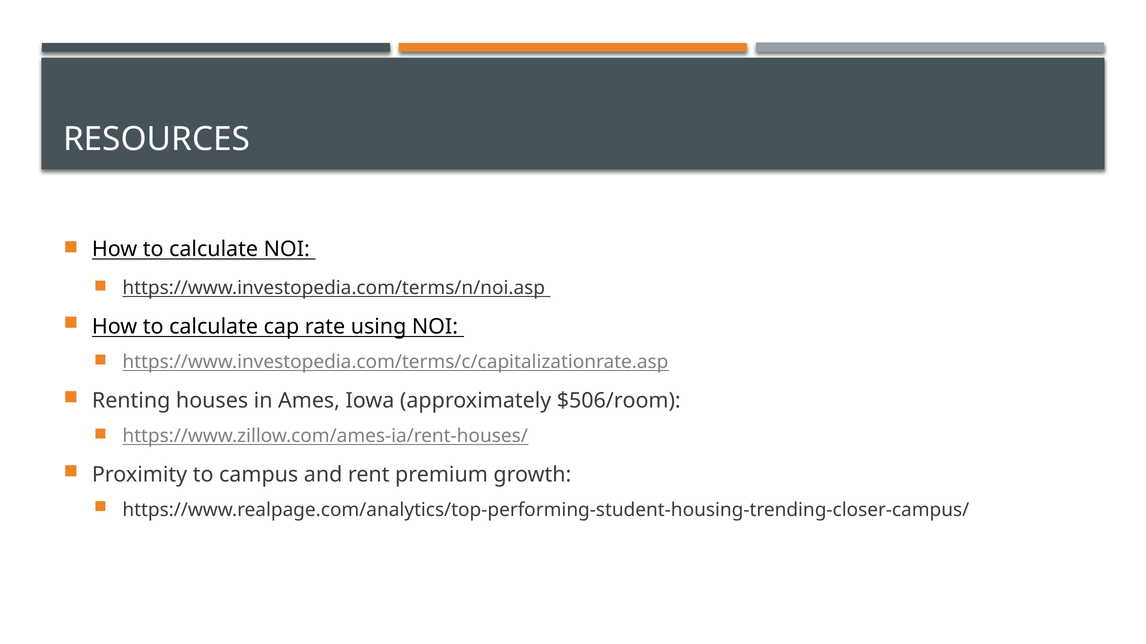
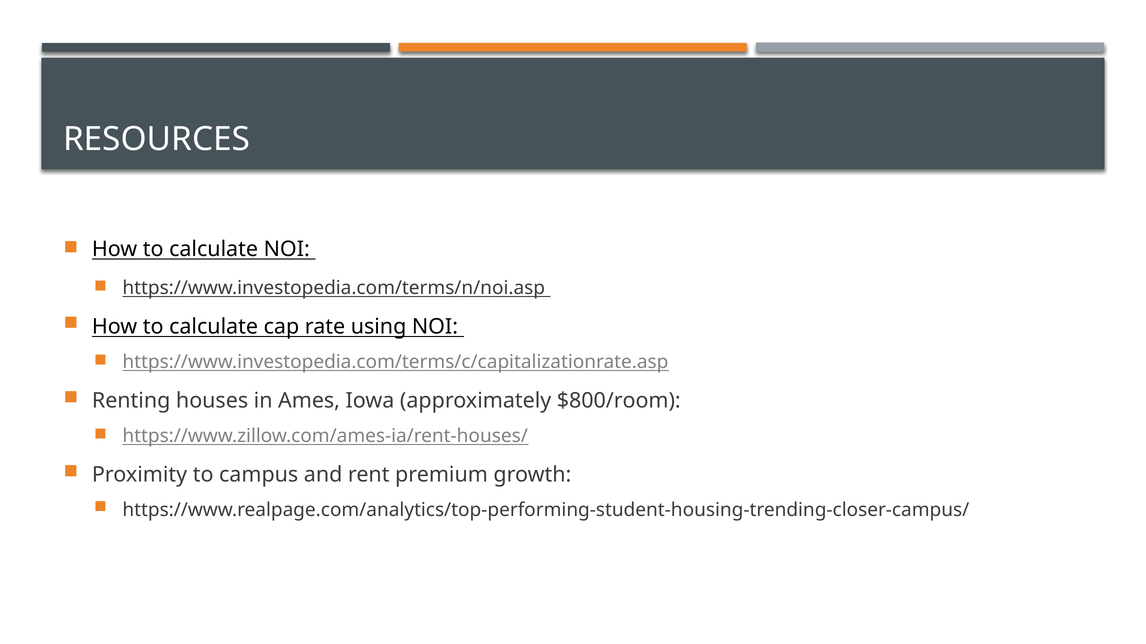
$506/room: $506/room -> $800/room
